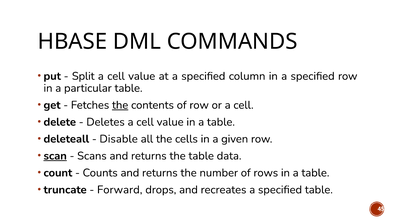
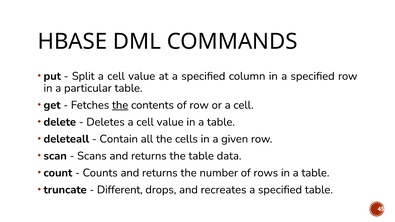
Disable: Disable -> Contain
scan underline: present -> none
Forward: Forward -> Different
